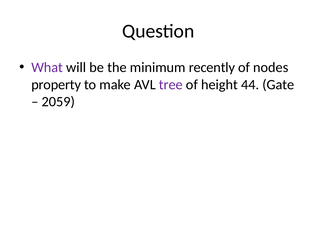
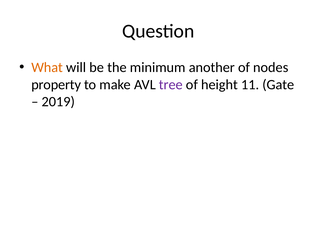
What colour: purple -> orange
recently: recently -> another
44: 44 -> 11
2059: 2059 -> 2019
